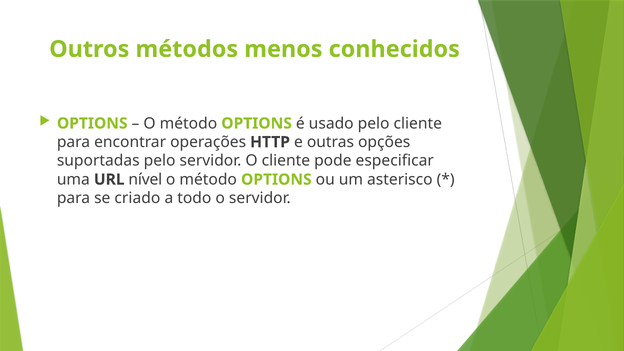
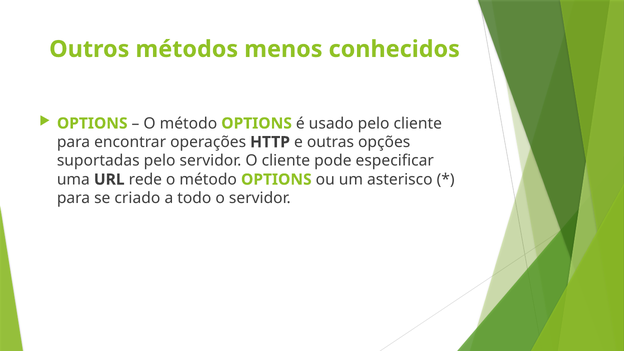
nível: nível -> rede
